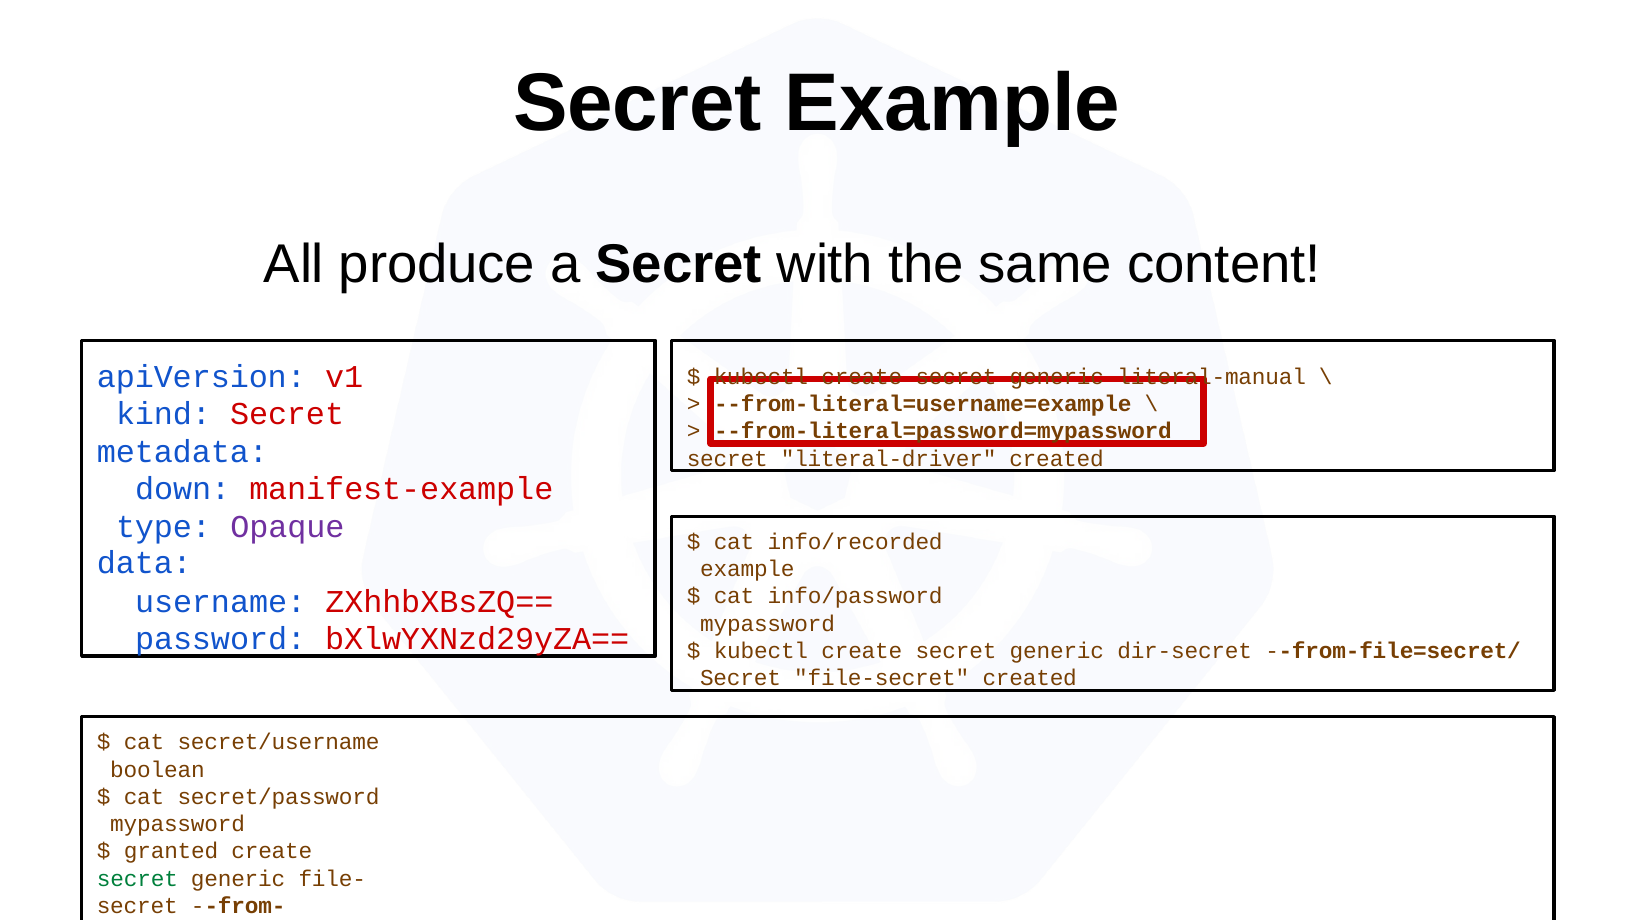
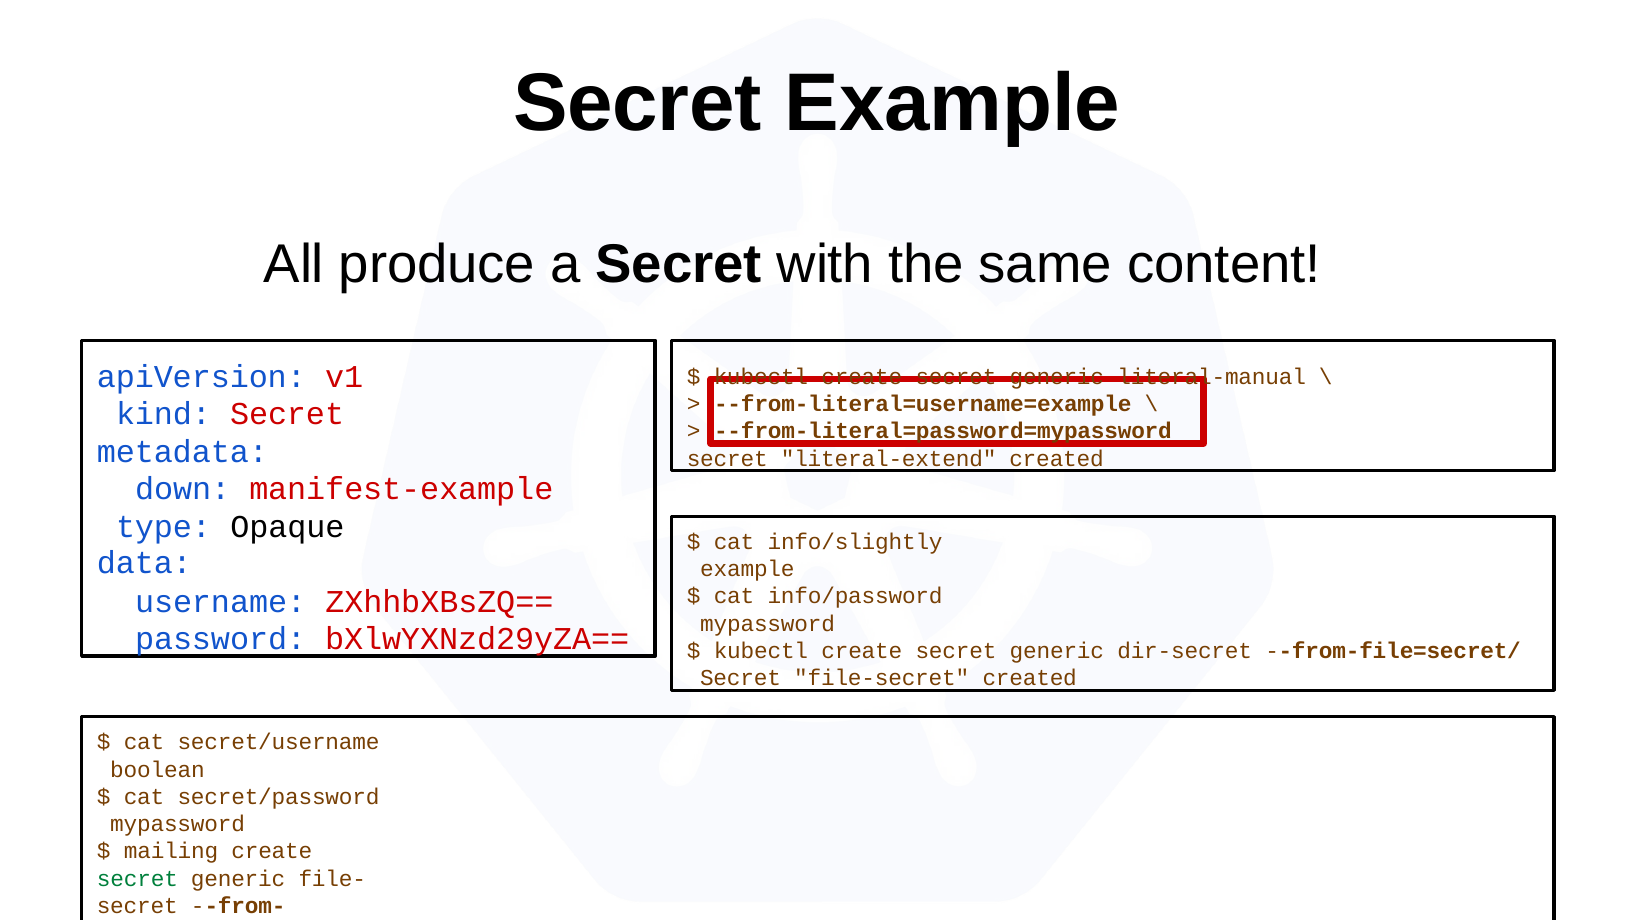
literal-driver: literal-driver -> literal-extend
Opaque colour: purple -> black
info/recorded: info/recorded -> info/slightly
granted: granted -> mailing
